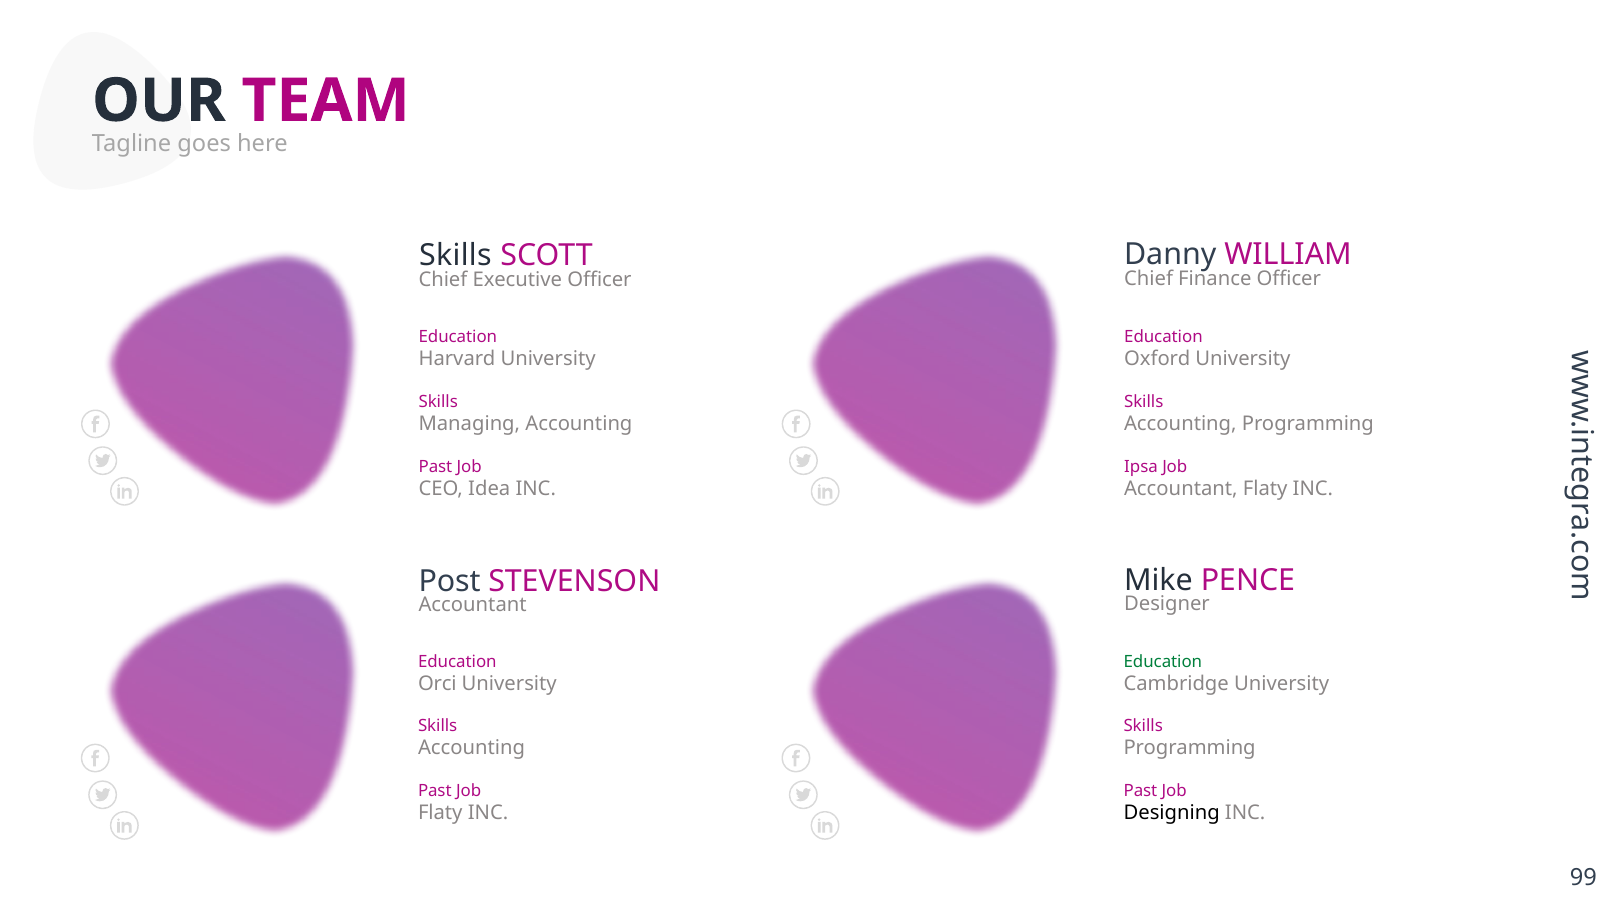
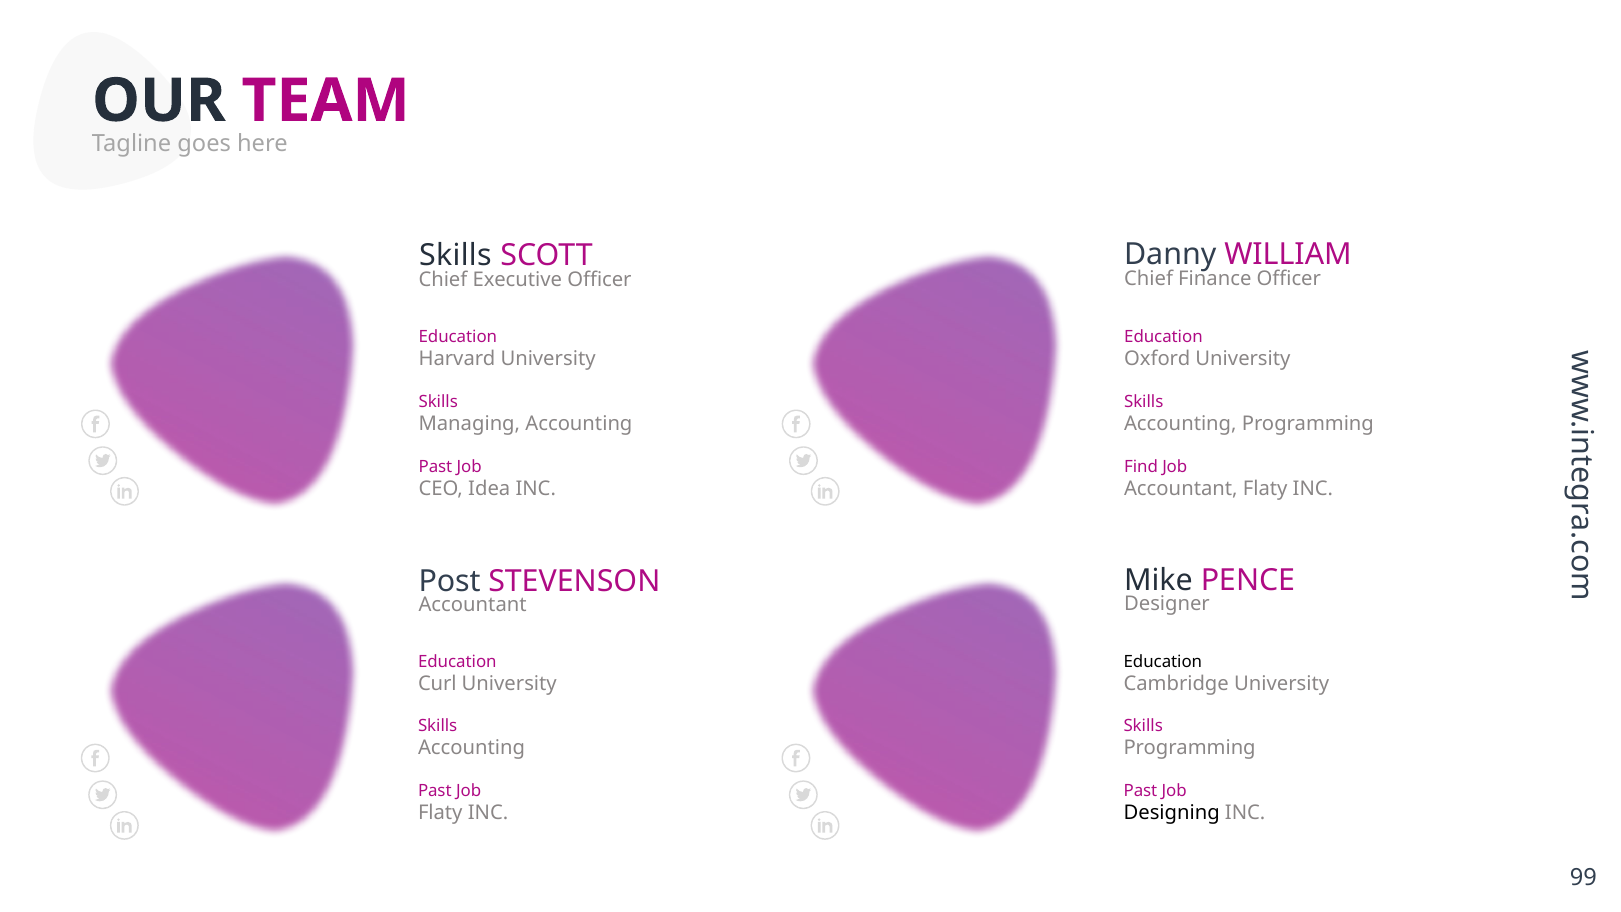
Ipsa: Ipsa -> Find
Education at (1163, 662) colour: green -> black
Orci: Orci -> Curl
